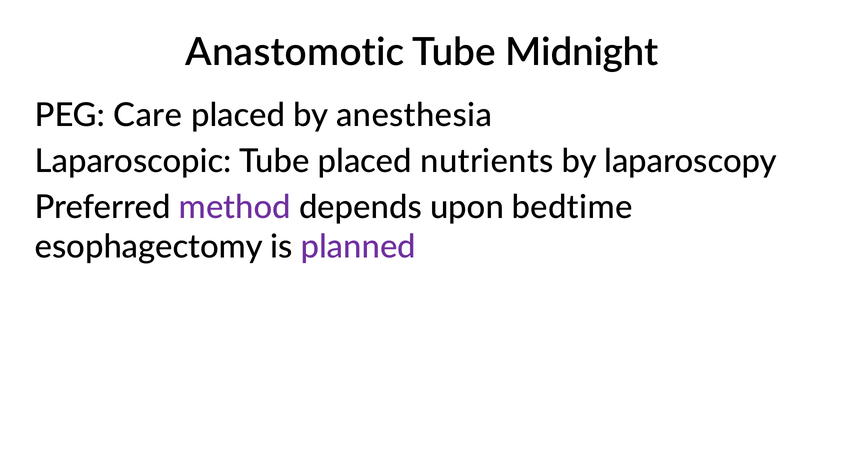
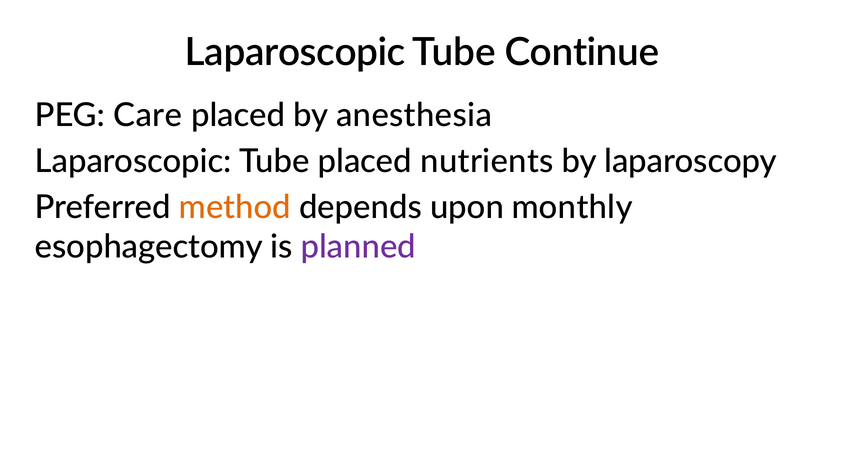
Anastomotic at (295, 52): Anastomotic -> Laparoscopic
Midnight: Midnight -> Continue
method colour: purple -> orange
bedtime: bedtime -> monthly
